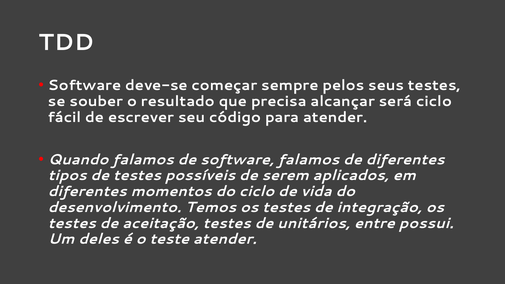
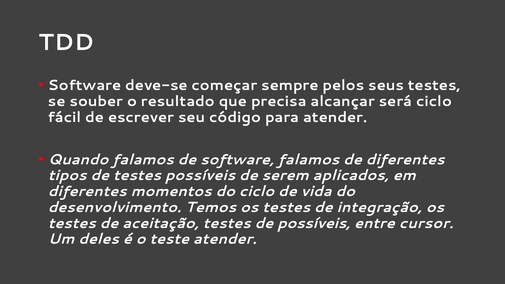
de unitários: unitários -> possíveis
possui: possui -> cursor
